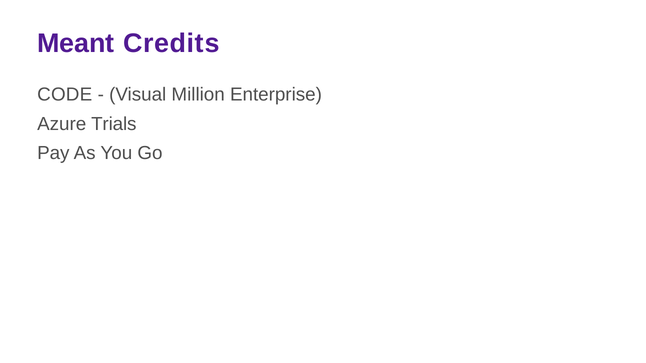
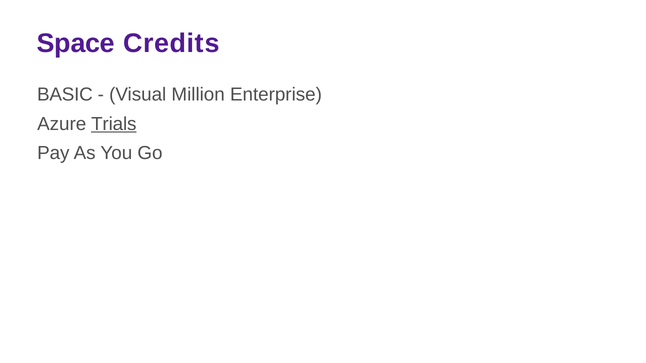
Meant: Meant -> Space
CODE: CODE -> BASIC
Trials underline: none -> present
